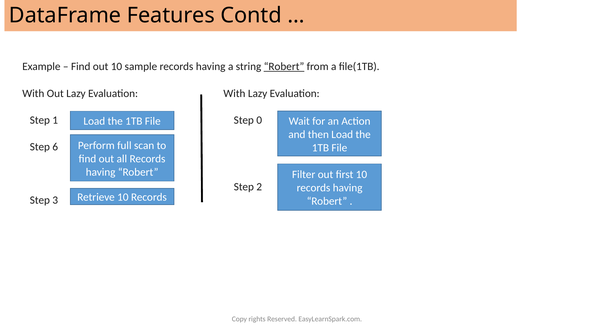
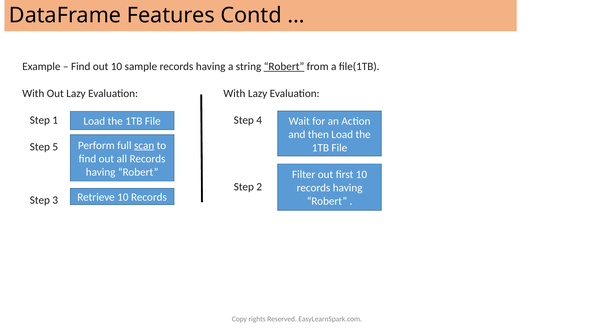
0: 0 -> 4
scan underline: none -> present
6: 6 -> 5
